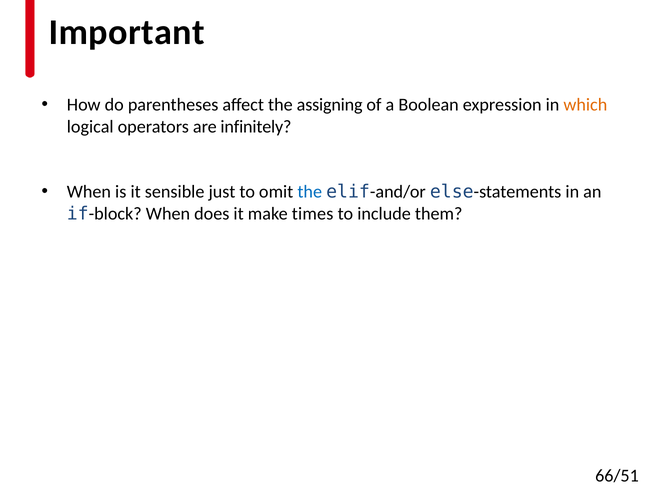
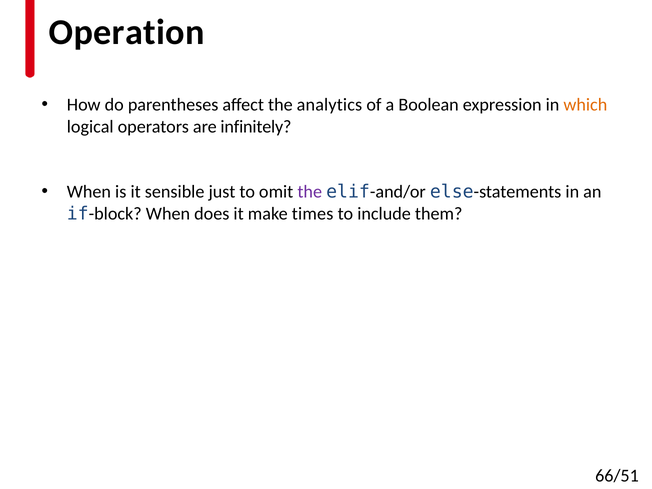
Important: Important -> Operation
assigning: assigning -> analytics
the at (310, 192) colour: blue -> purple
